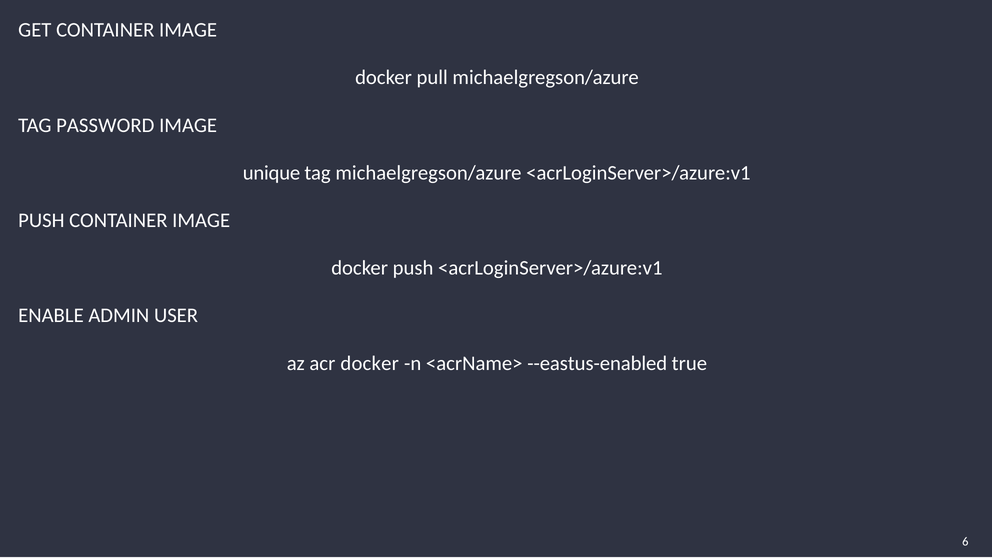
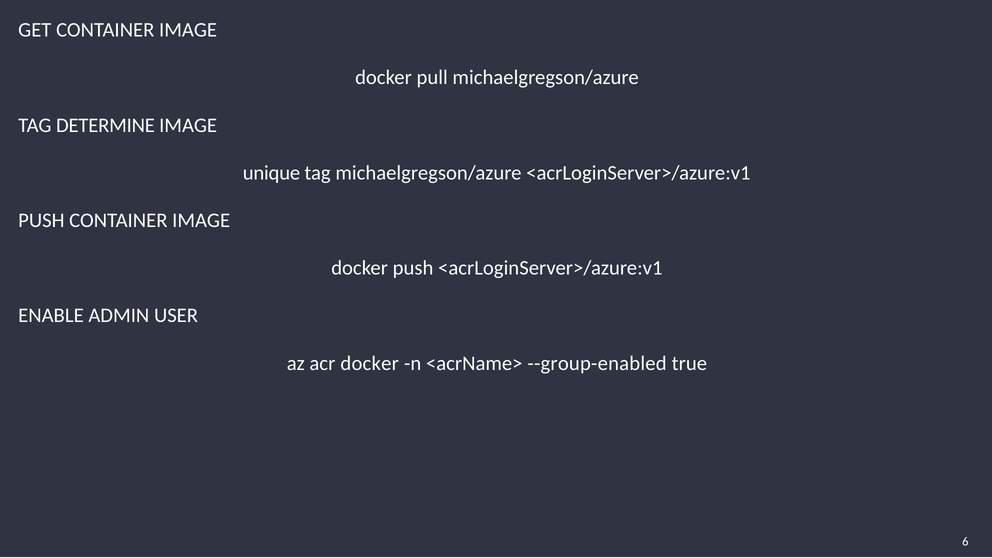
PASSWORD: PASSWORD -> DETERMINE
--eastus-enabled: --eastus-enabled -> --group-enabled
